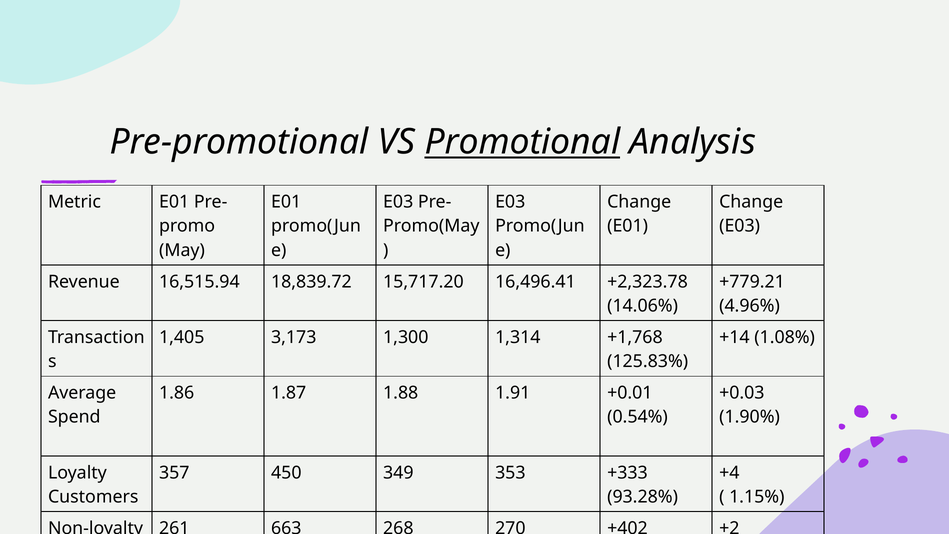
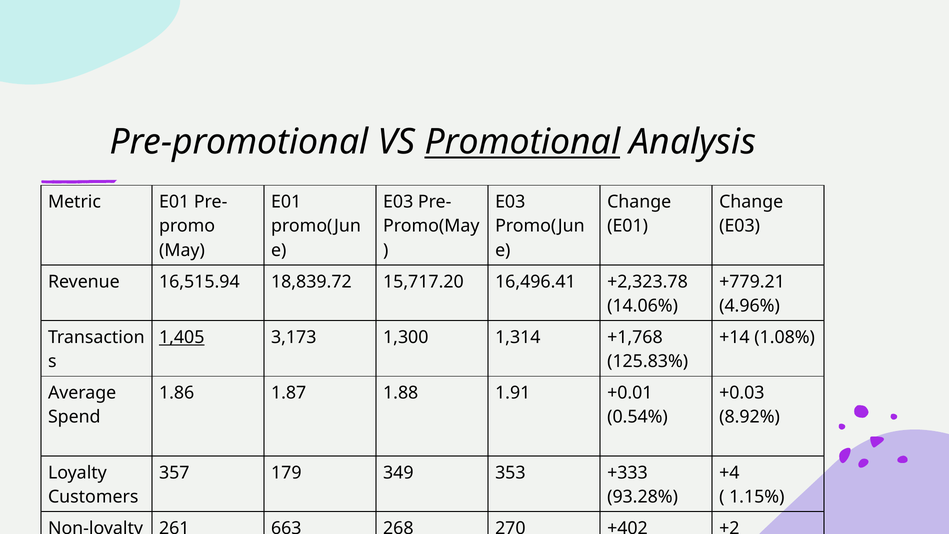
1,405 underline: none -> present
1.90%: 1.90% -> 8.92%
450: 450 -> 179
